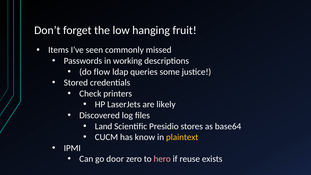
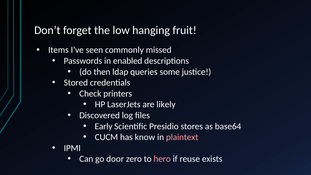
working: working -> enabled
flow: flow -> then
Land: Land -> Early
plaintext colour: yellow -> pink
